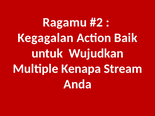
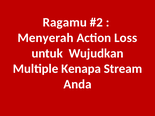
Kegagalan: Kegagalan -> Menyerah
Baik: Baik -> Loss
